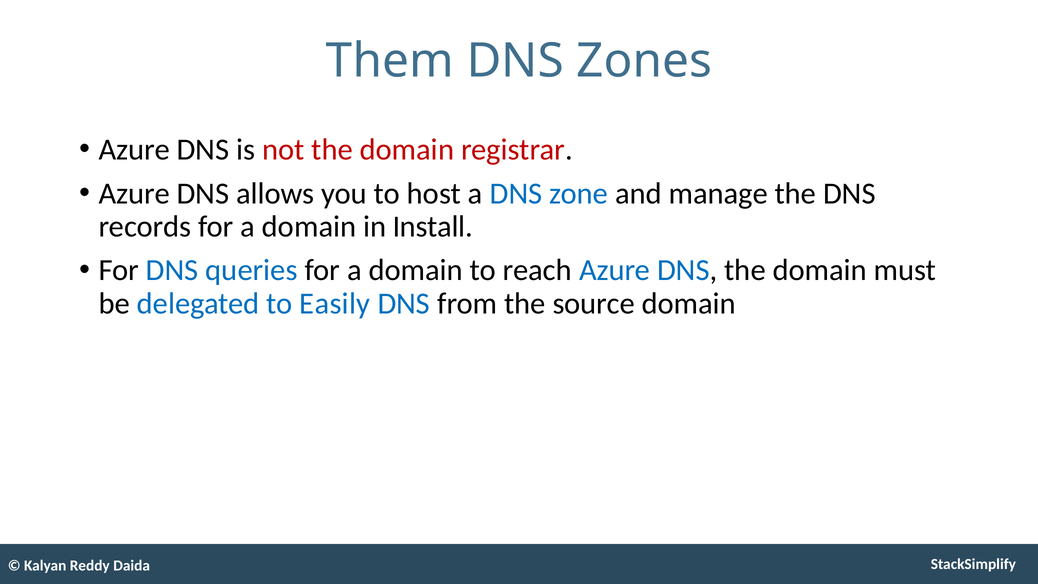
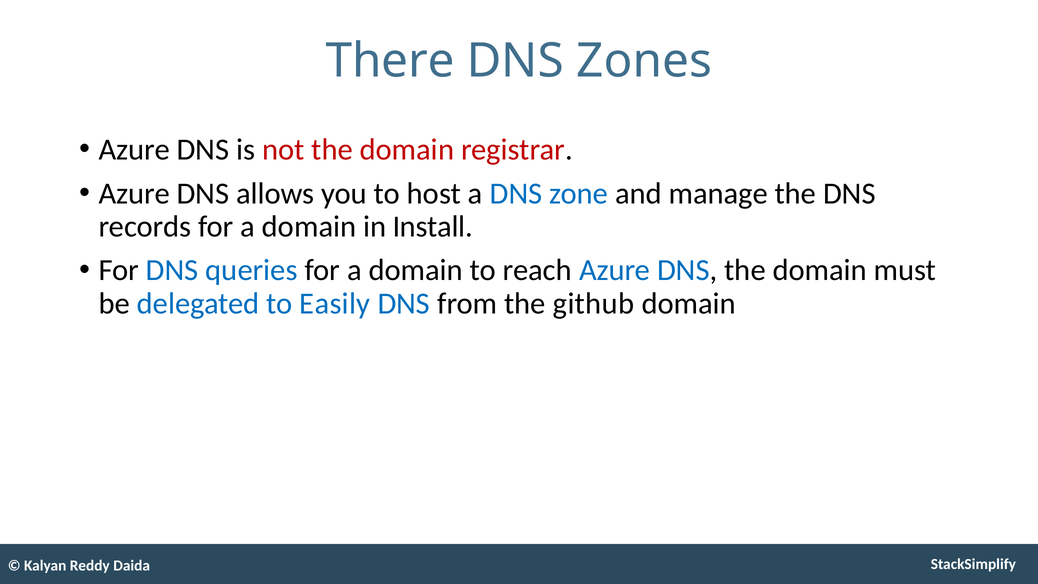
Them: Them -> There
source: source -> github
